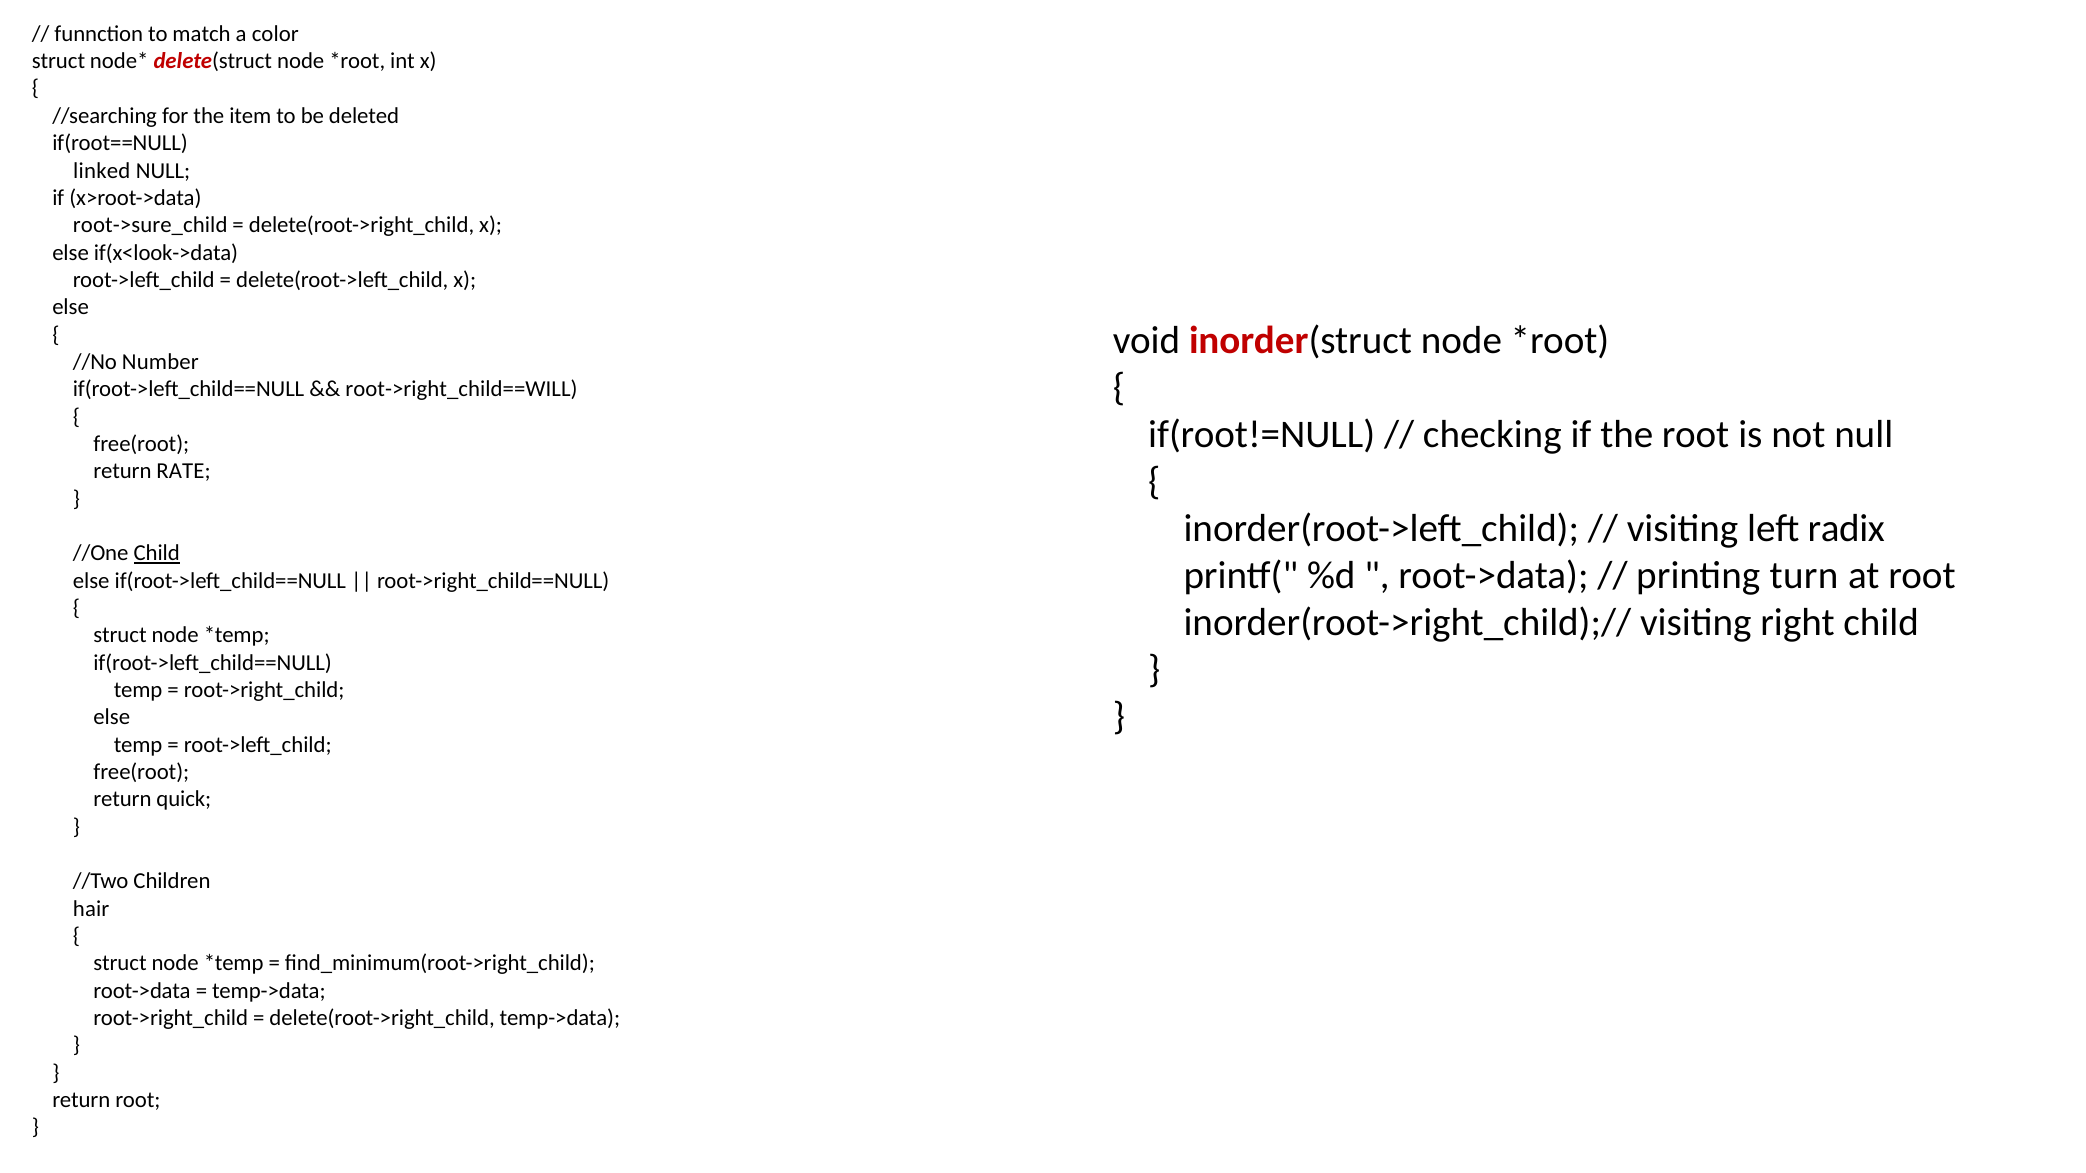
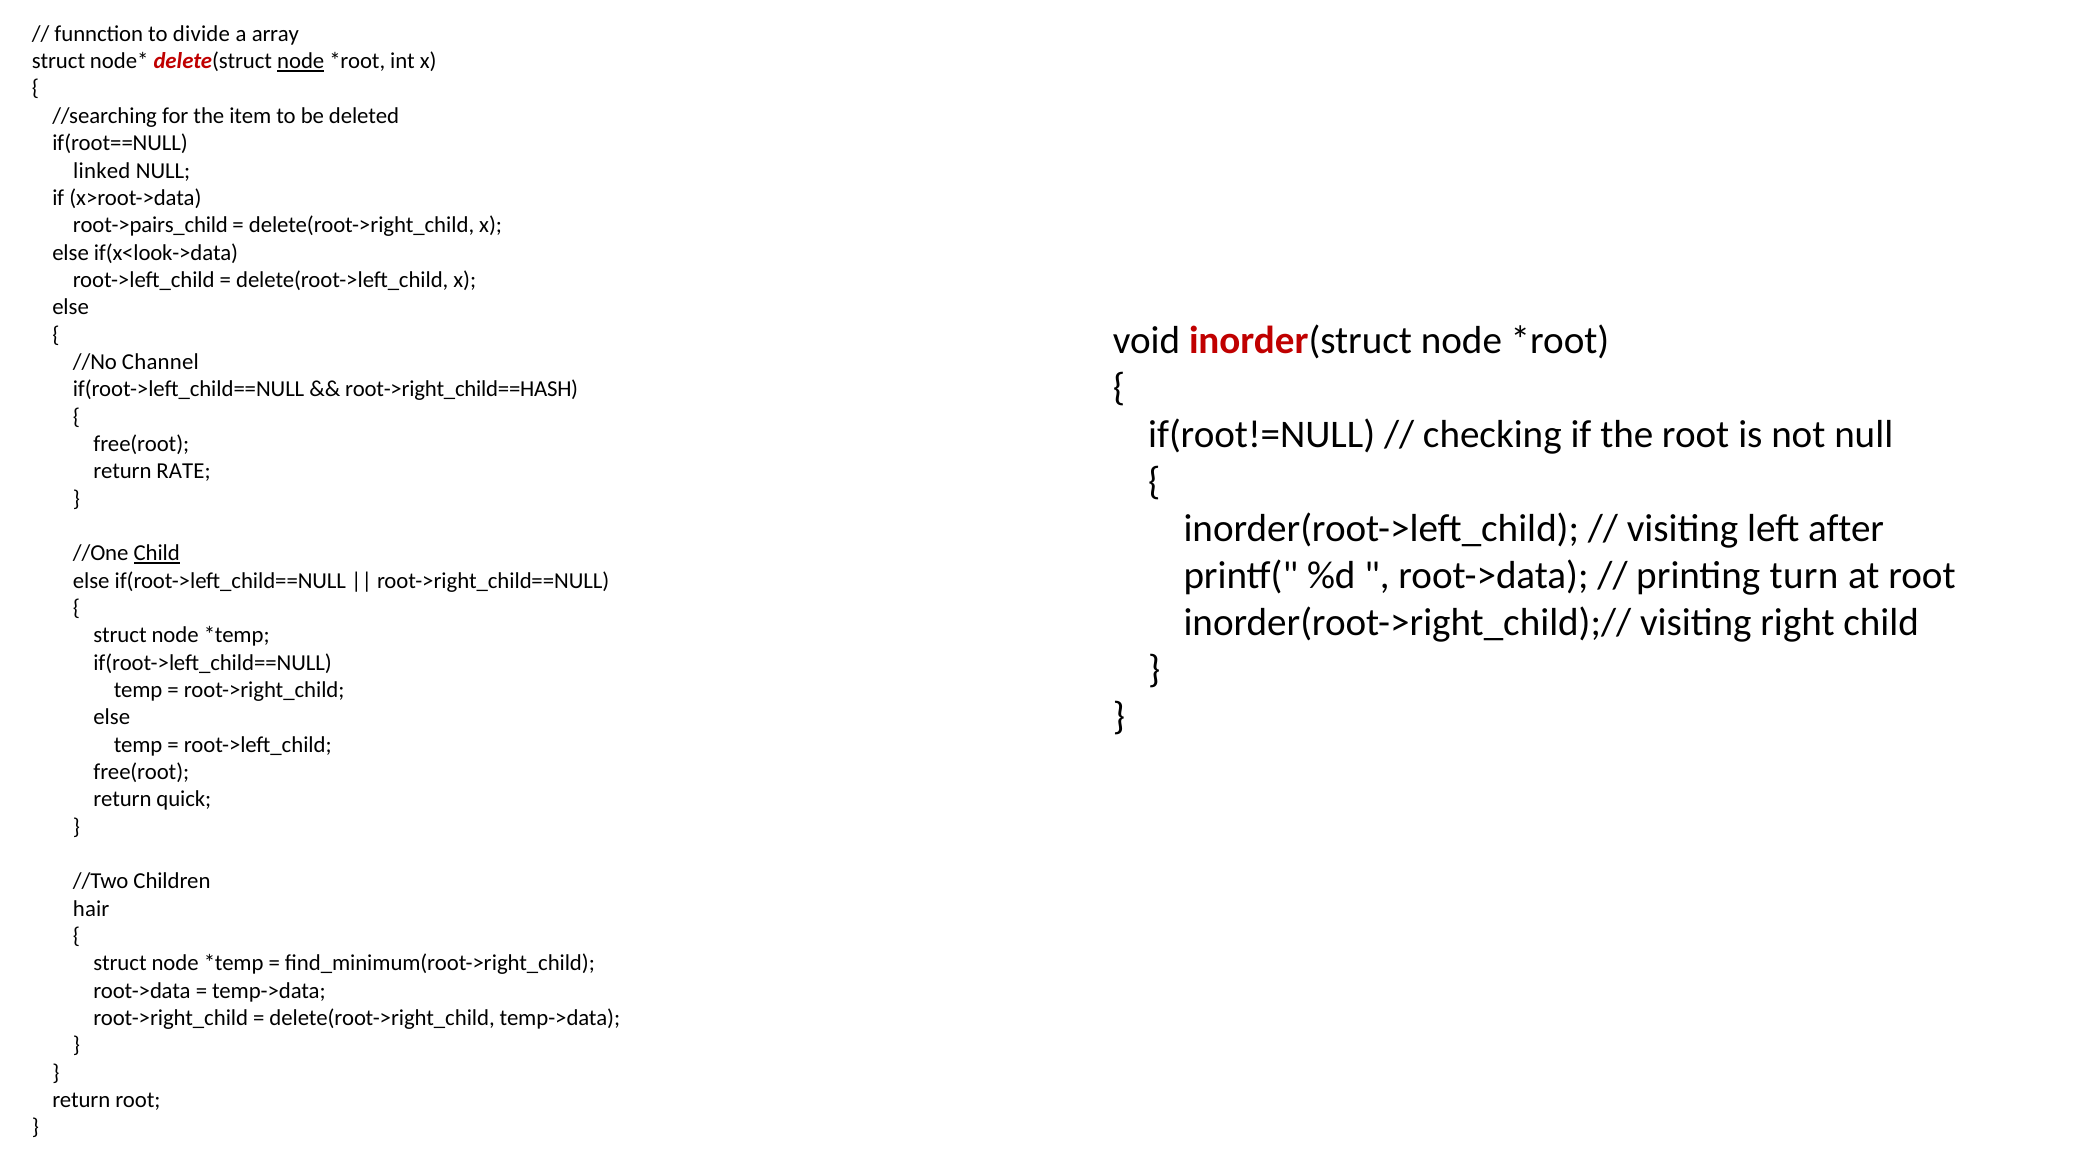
match: match -> divide
color: color -> array
node at (301, 61) underline: none -> present
root->sure_child: root->sure_child -> root->pairs_child
Number: Number -> Channel
root->right_child==WILL: root->right_child==WILL -> root->right_child==HASH
radix: radix -> after
